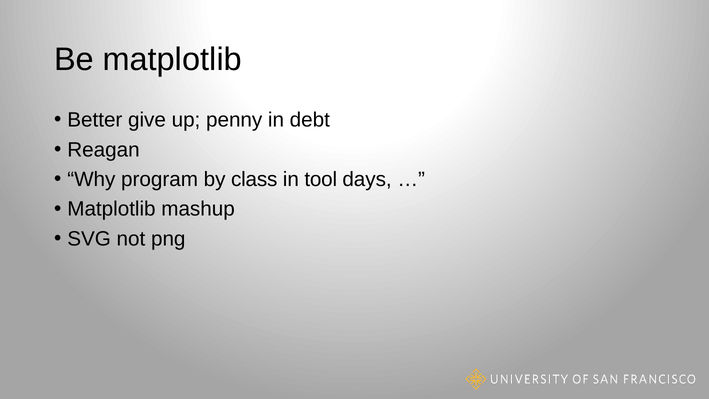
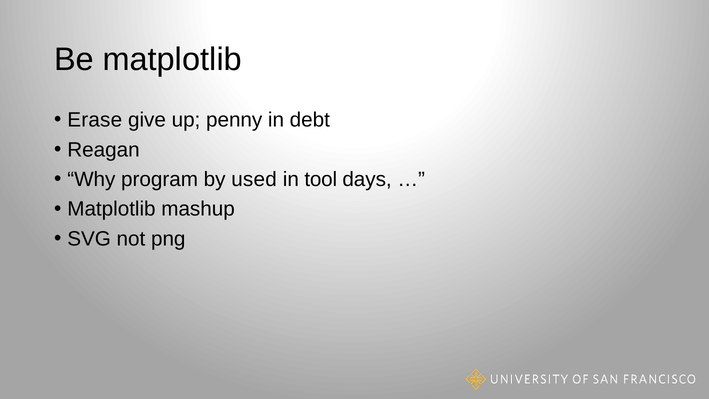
Better: Better -> Erase
class: class -> used
